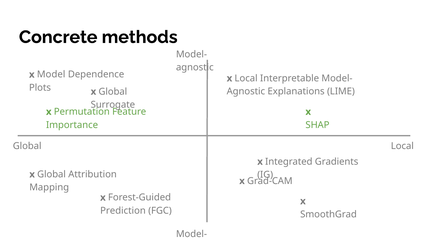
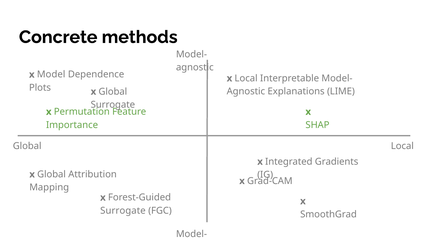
Prediction at (123, 210): Prediction -> Surrogate
